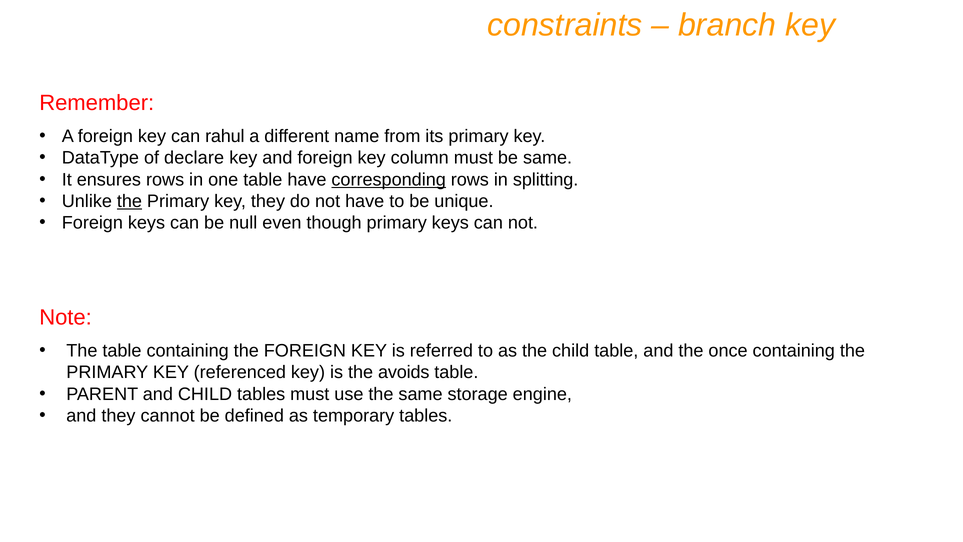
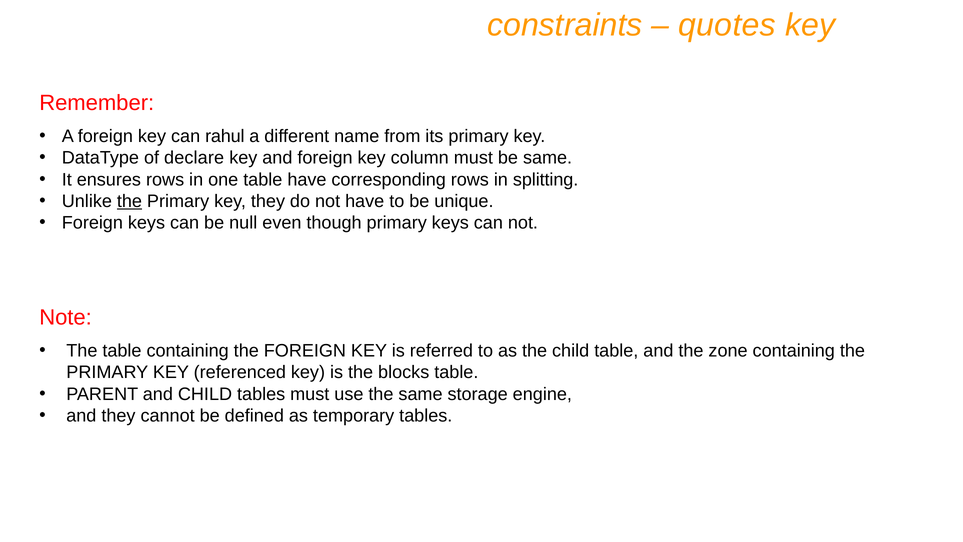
branch: branch -> quotes
corresponding underline: present -> none
once: once -> zone
avoids: avoids -> blocks
